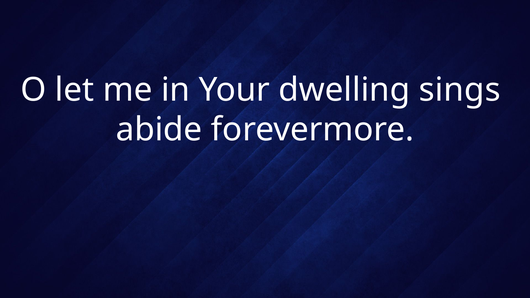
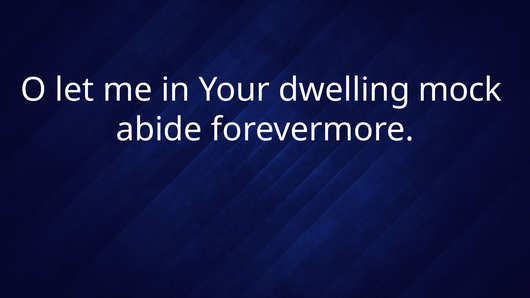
sings: sings -> mock
